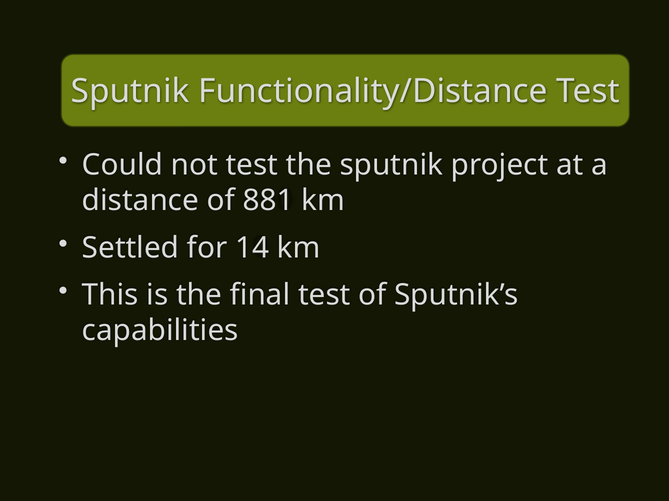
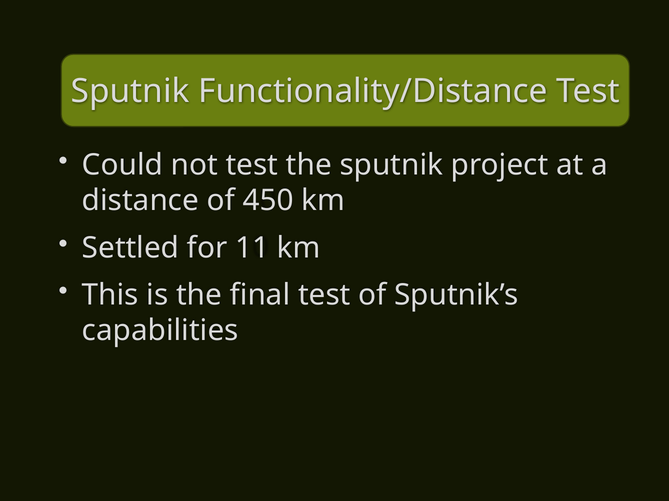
881: 881 -> 450
14: 14 -> 11
